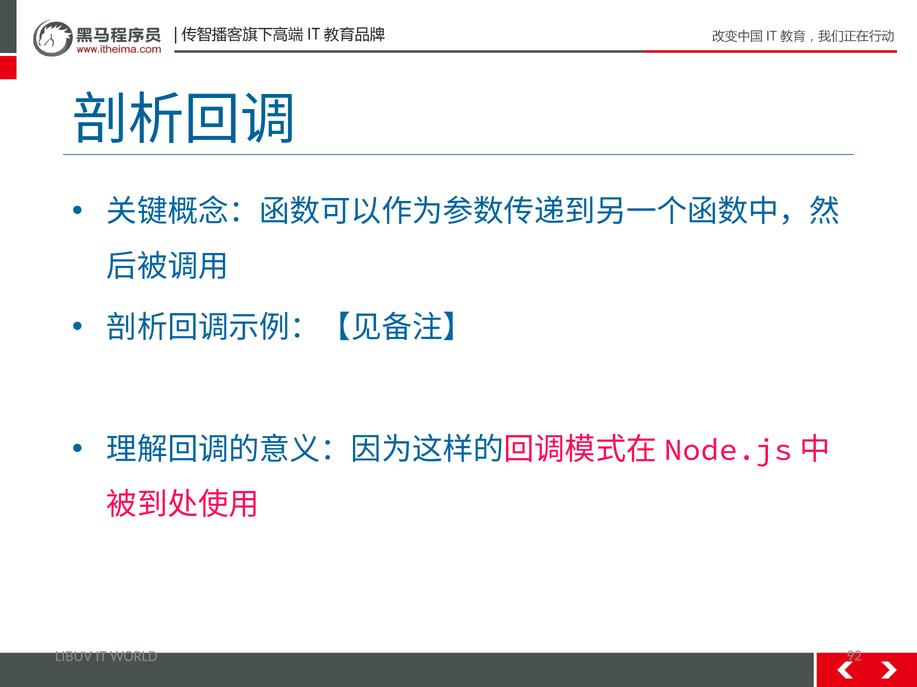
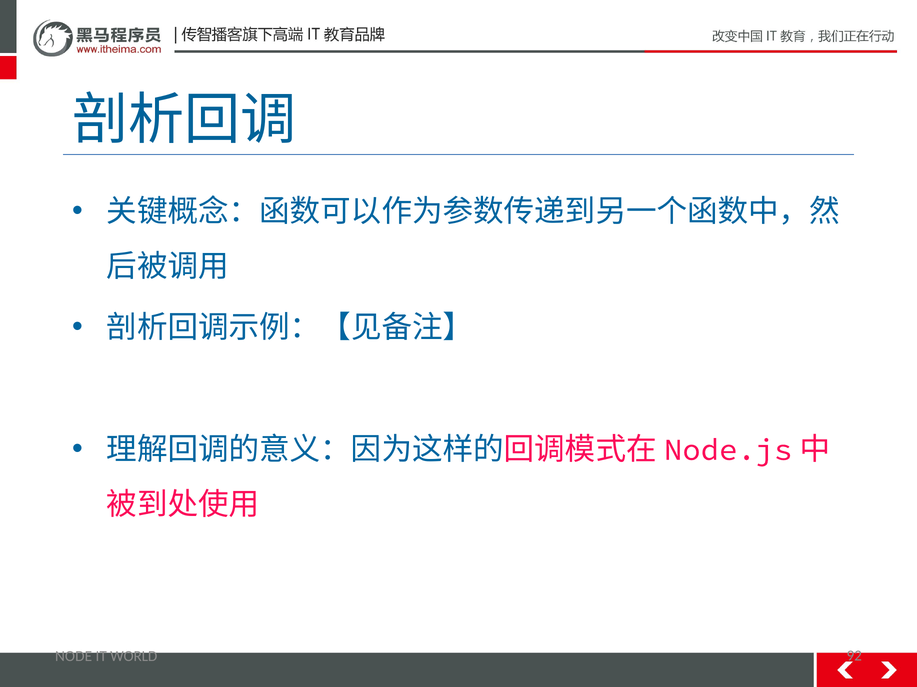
LIBUV: LIBUV -> NODE
